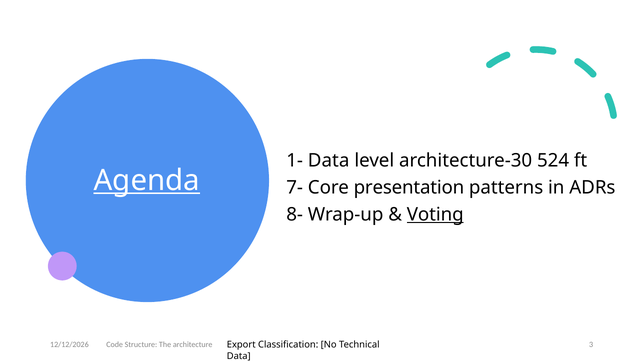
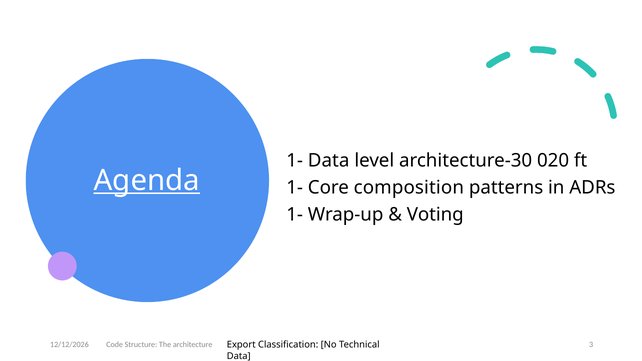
524: 524 -> 020
7- at (295, 188): 7- -> 1-
presentation: presentation -> composition
8- at (295, 214): 8- -> 1-
Voting underline: present -> none
